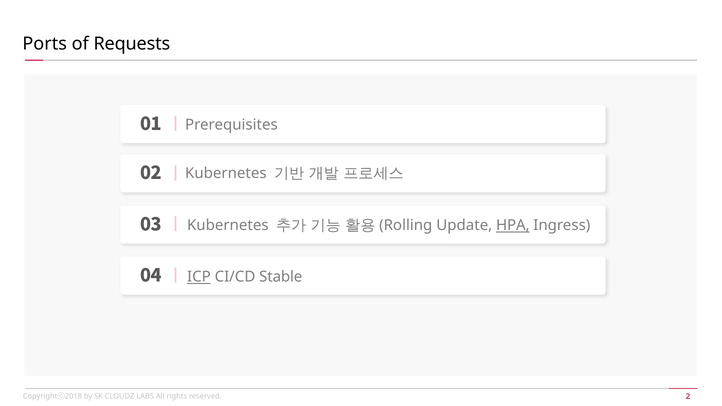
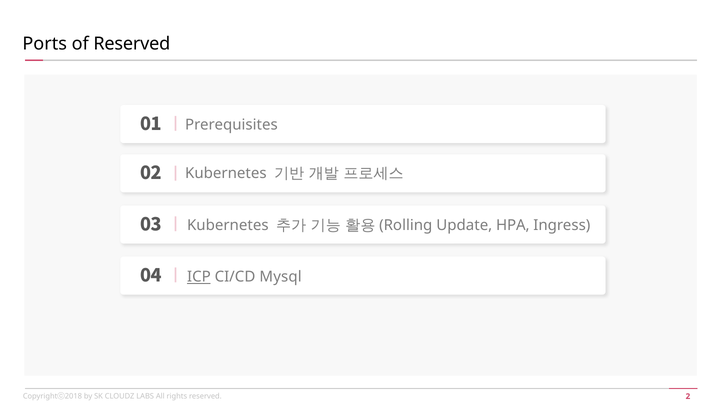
of Requests: Requests -> Reserved
HPA underline: present -> none
Stable: Stable -> Mysql
